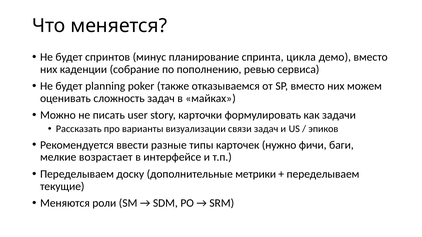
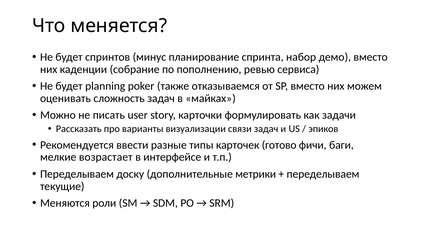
цикла: цикла -> набор
нужно: нужно -> готово
